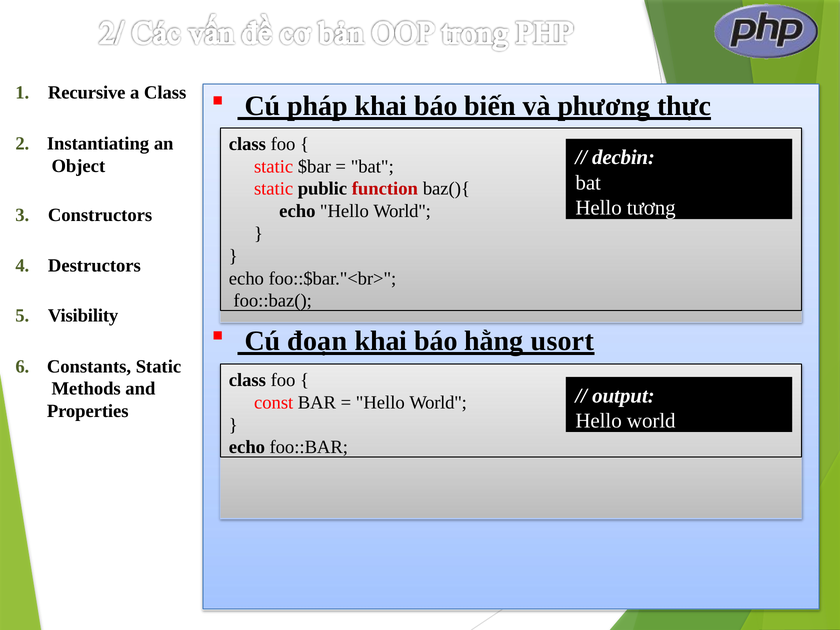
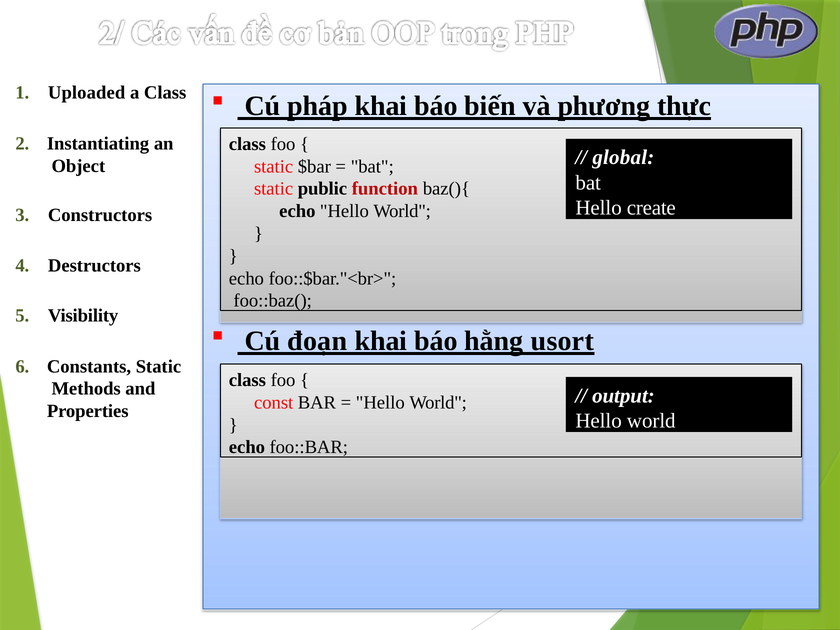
Recursive: Recursive -> Uploaded
decbin: decbin -> global
tương: tương -> create
